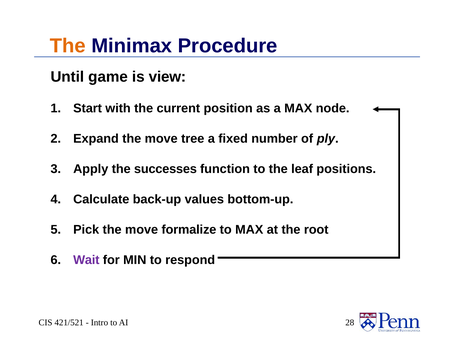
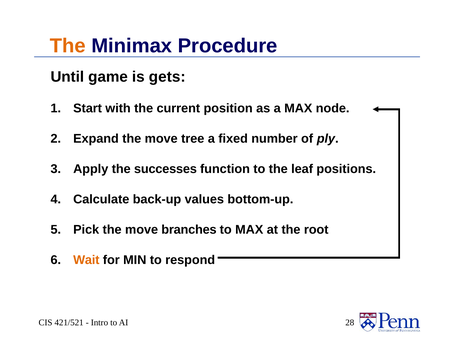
view: view -> gets
formalize: formalize -> branches
Wait colour: purple -> orange
